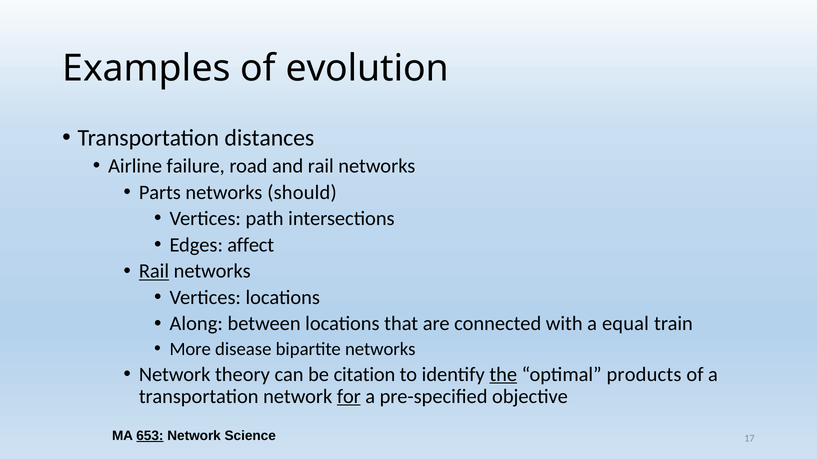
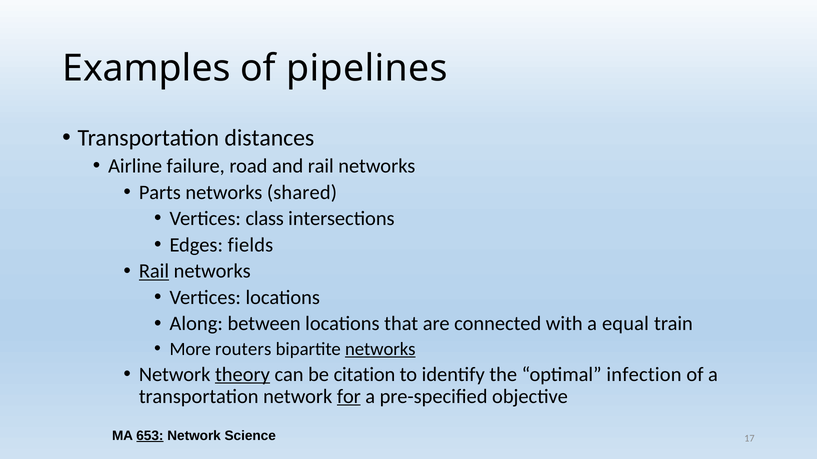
evolution: evolution -> pipelines
should: should -> shared
path: path -> class
affect: affect -> fields
disease: disease -> routers
networks at (380, 349) underline: none -> present
theory underline: none -> present
the underline: present -> none
products: products -> infection
